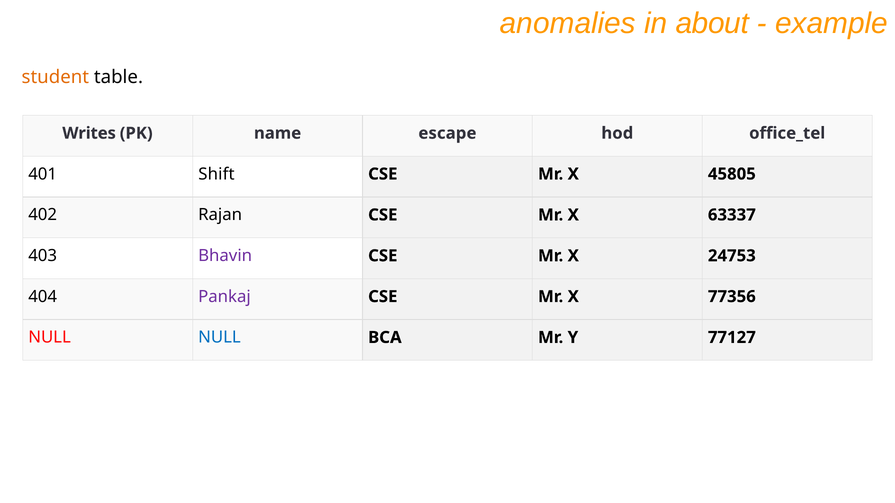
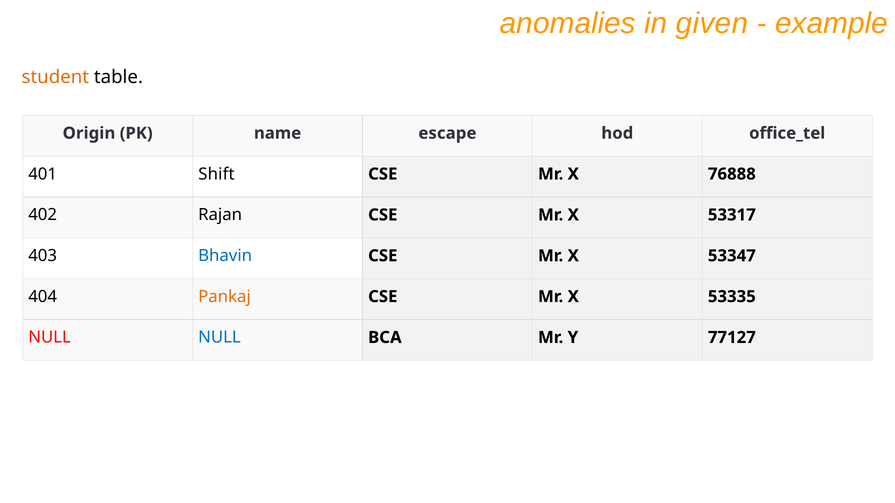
about: about -> given
Writes: Writes -> Origin
45805: 45805 -> 76888
63337: 63337 -> 53317
Bhavin colour: purple -> blue
24753: 24753 -> 53347
Pankaj colour: purple -> orange
77356: 77356 -> 53335
